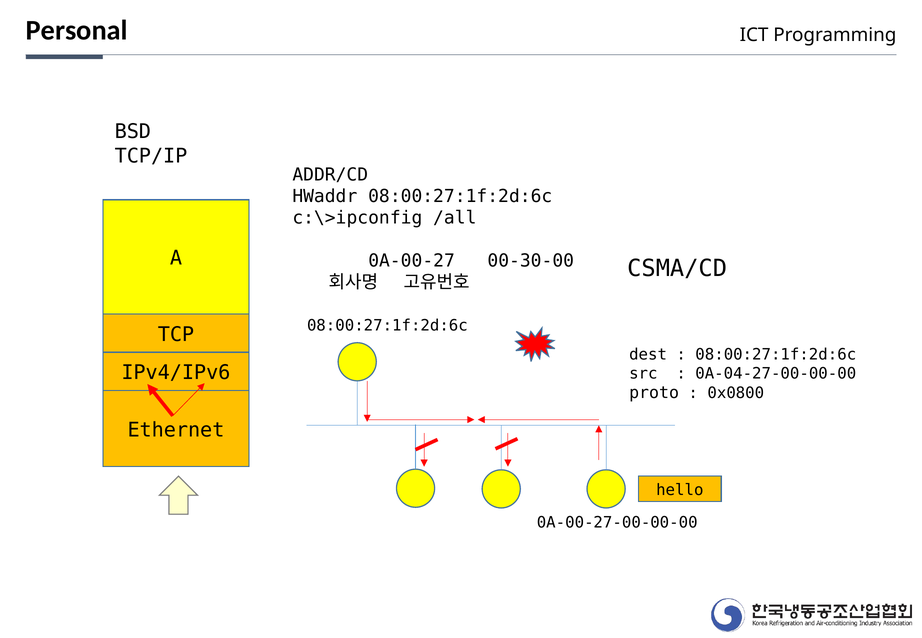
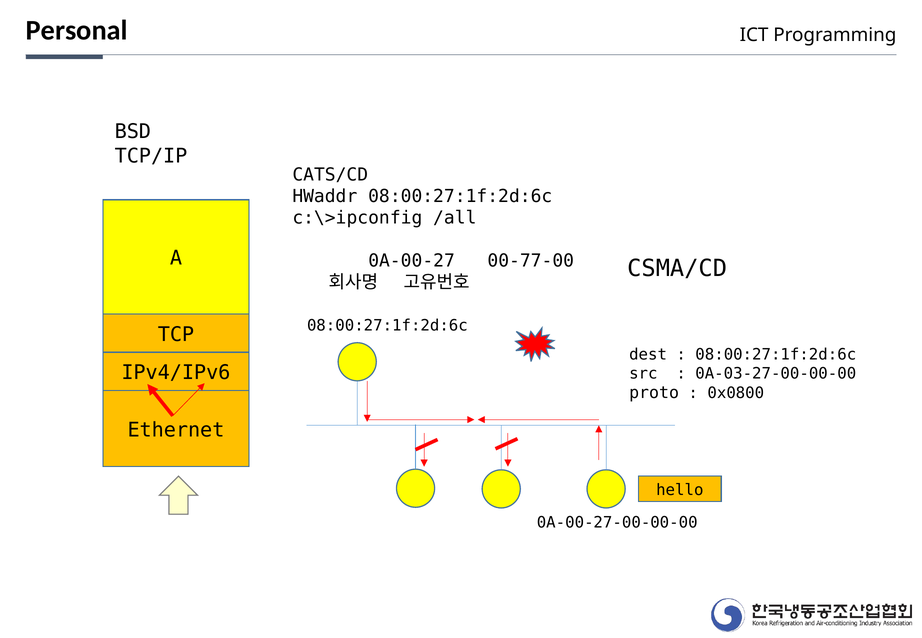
ADDR/CD: ADDR/CD -> CATS/CD
00-30-00: 00-30-00 -> 00-77-00
0A-04-27-00-00-00: 0A-04-27-00-00-00 -> 0A-03-27-00-00-00
